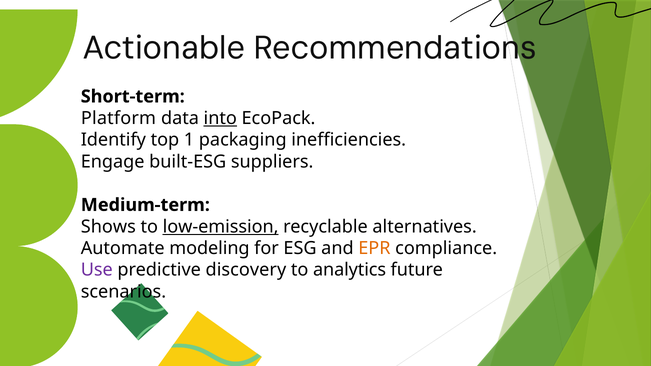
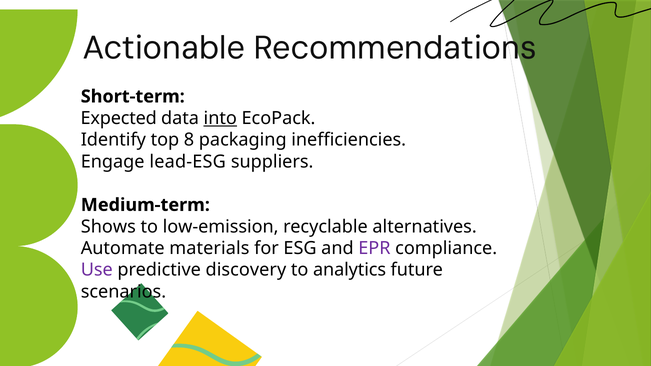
Platform: Platform -> Expected
1: 1 -> 8
built-ESG: built-ESG -> lead-ESG
low-emission underline: present -> none
modeling: modeling -> materials
EPR colour: orange -> purple
